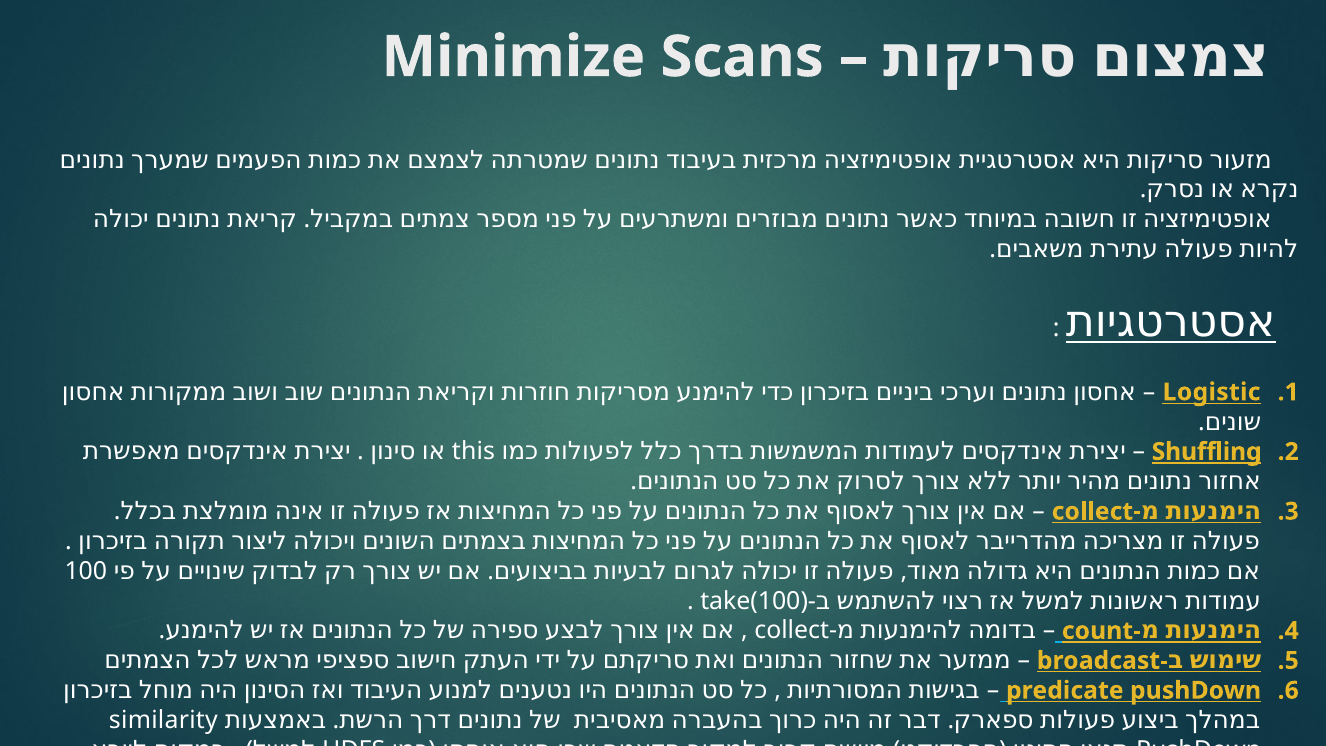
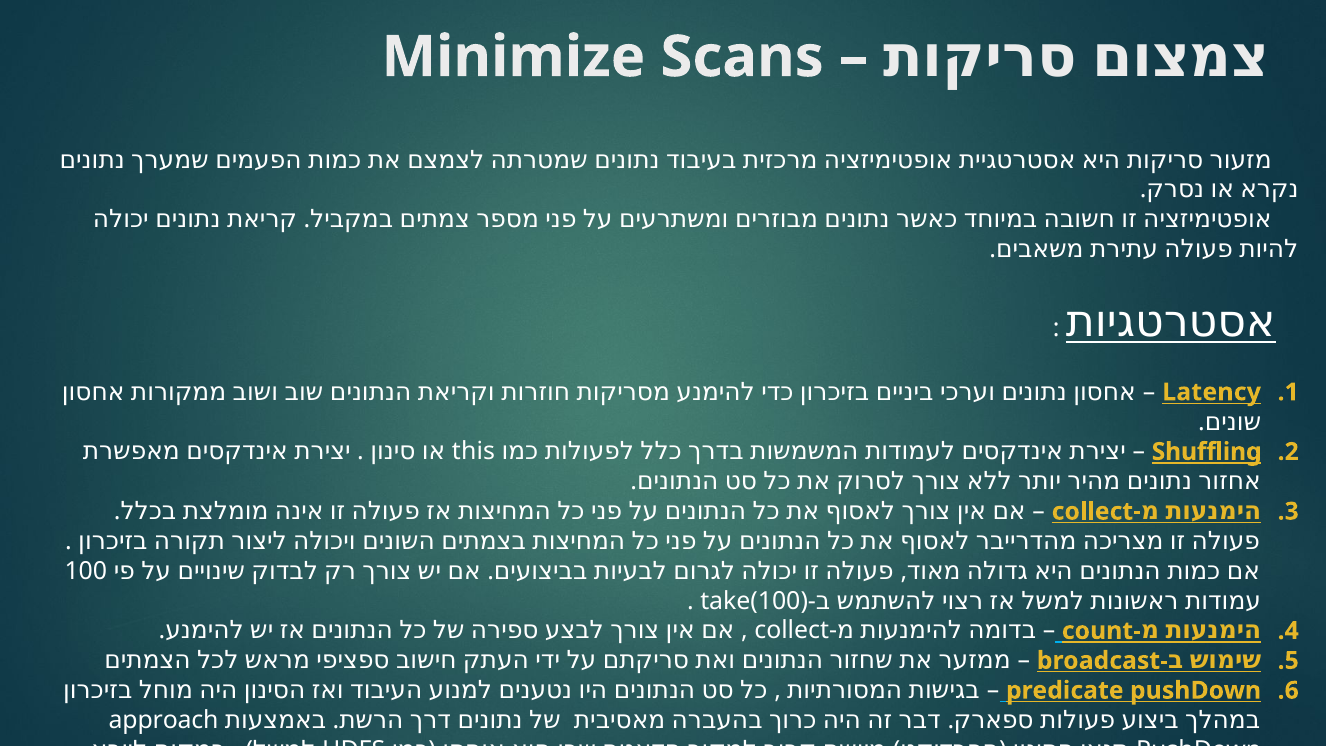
Logistic: Logistic -> Latency
similarity: similarity -> approach
